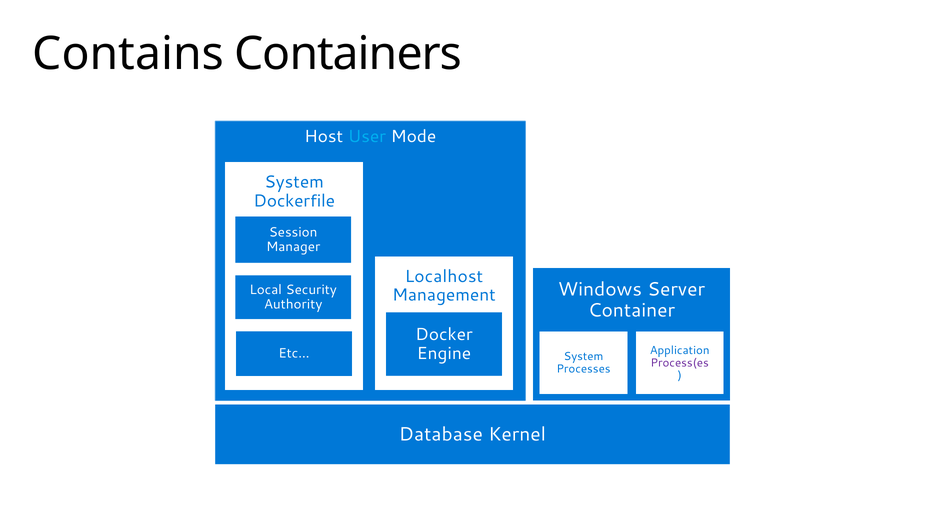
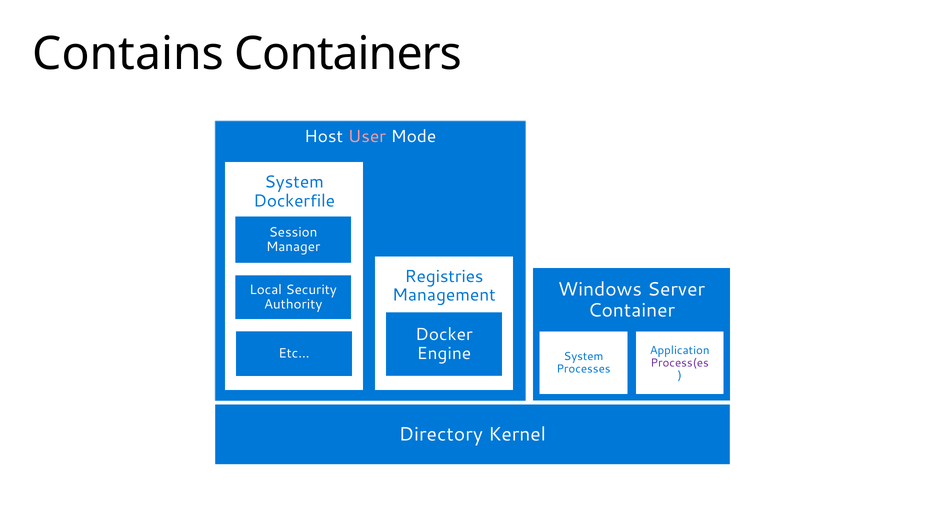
User colour: light blue -> pink
Localhost: Localhost -> Registries
Database: Database -> Directory
